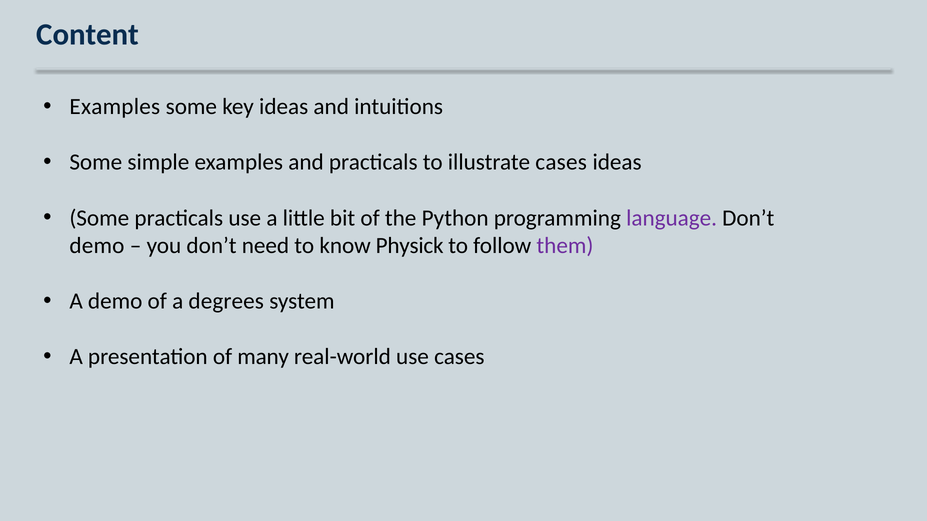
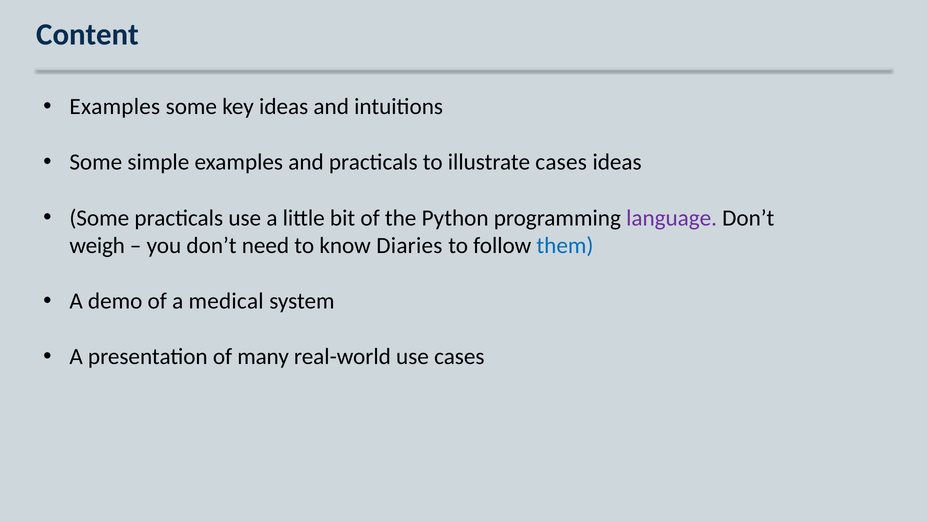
demo at (97, 246): demo -> weigh
Physick: Physick -> Diaries
them colour: purple -> blue
degrees: degrees -> medical
